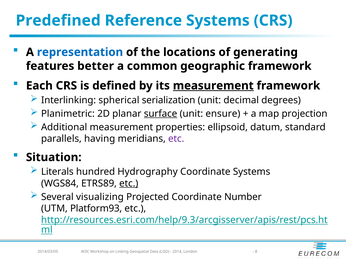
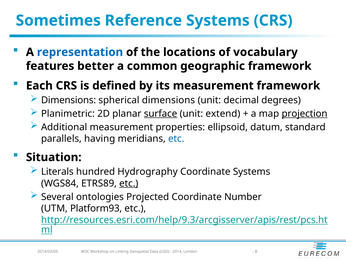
Predefined: Predefined -> Sometimes
generating: generating -> vocabulary
measurement at (213, 85) underline: present -> none
Interlinking at (69, 100): Interlinking -> Dimensions
spherical serialization: serialization -> dimensions
ensure: ensure -> extend
projection underline: none -> present
etc at (176, 138) colour: purple -> blue
visualizing: visualizing -> ontologies
